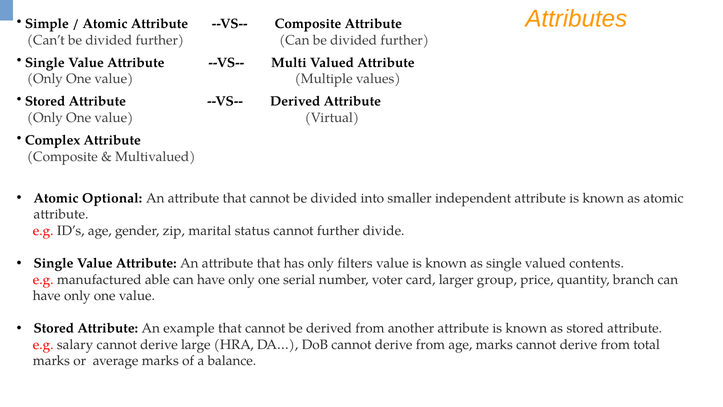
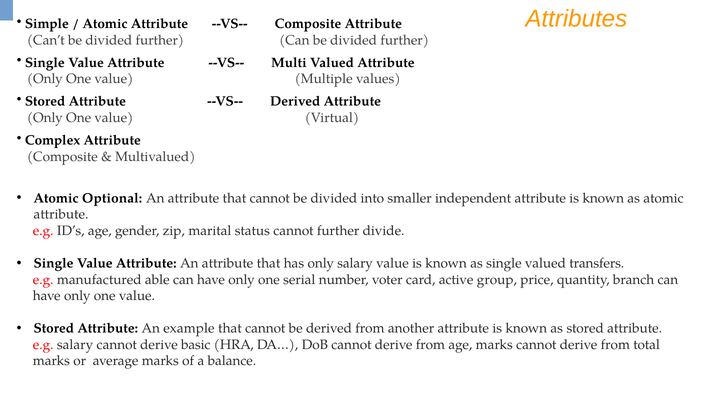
only filters: filters -> salary
contents: contents -> transfers
larger: larger -> active
large: large -> basic
